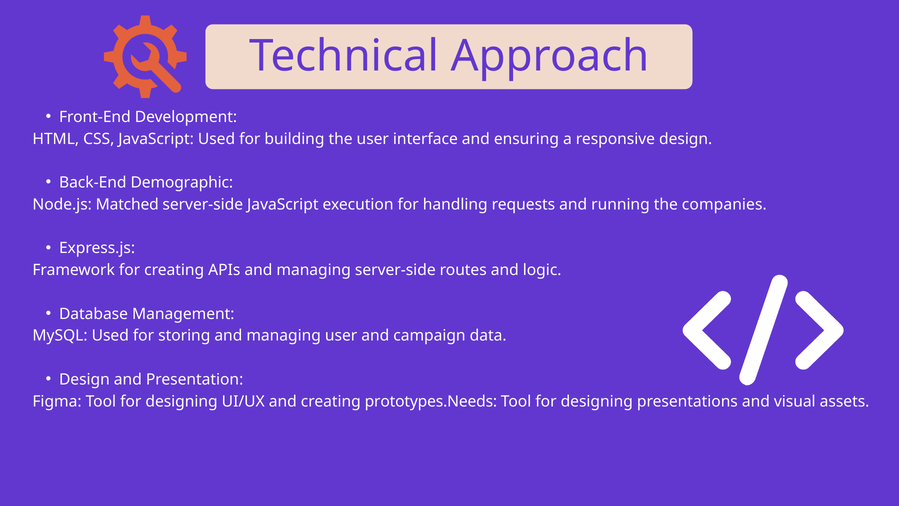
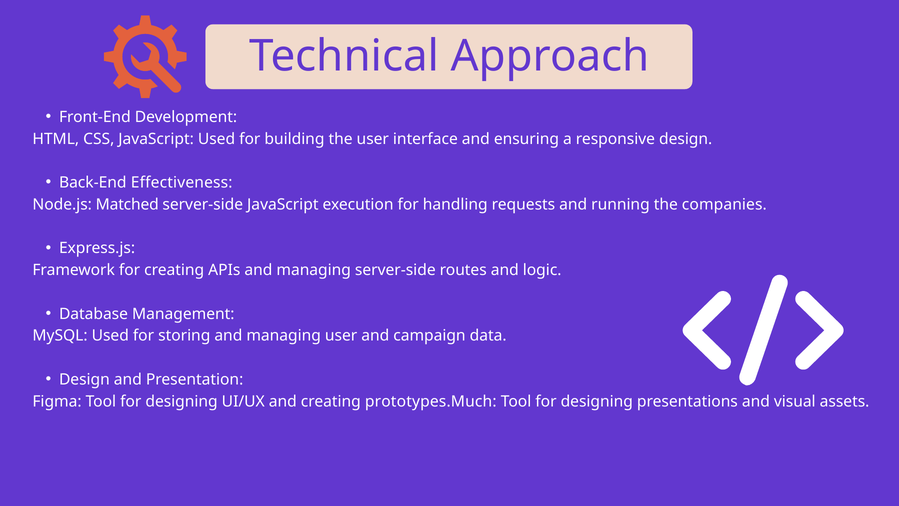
Demographic: Demographic -> Effectiveness
prototypes.Needs: prototypes.Needs -> prototypes.Much
